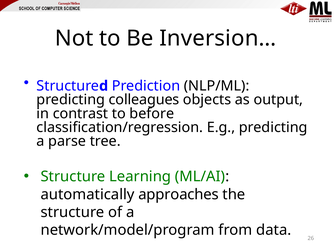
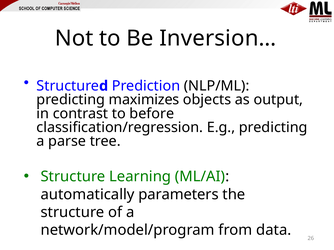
colleagues: colleagues -> maximizes
approaches: approaches -> parameters
